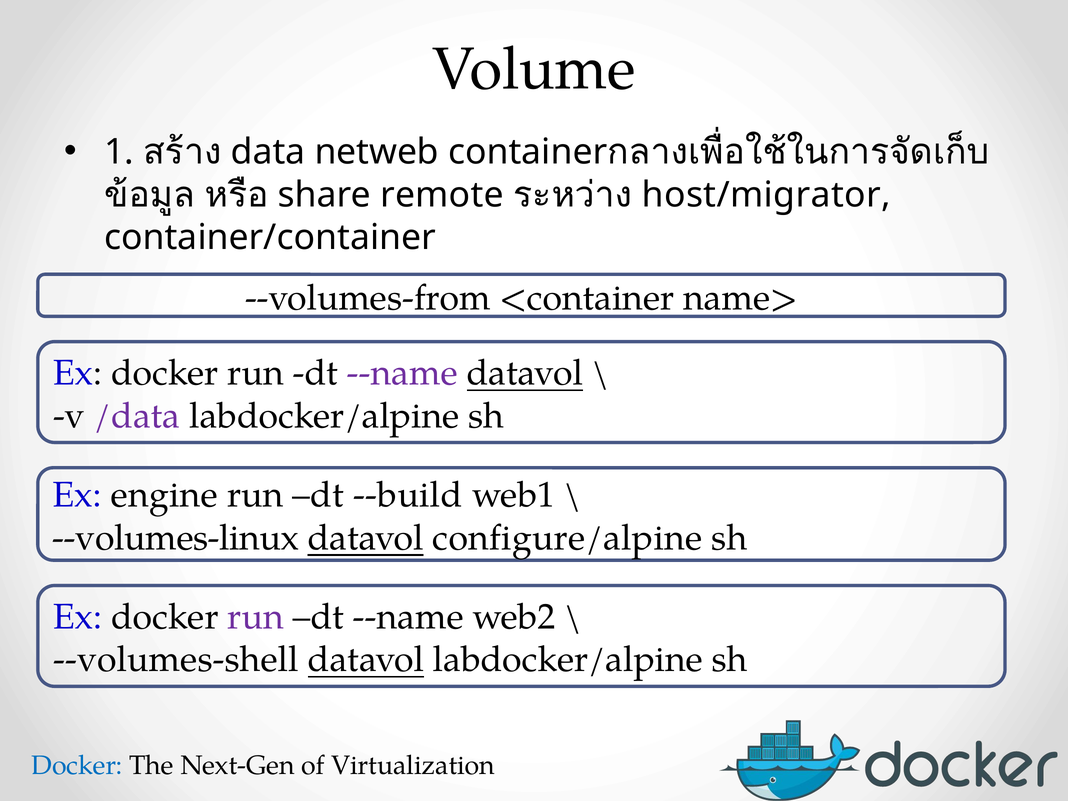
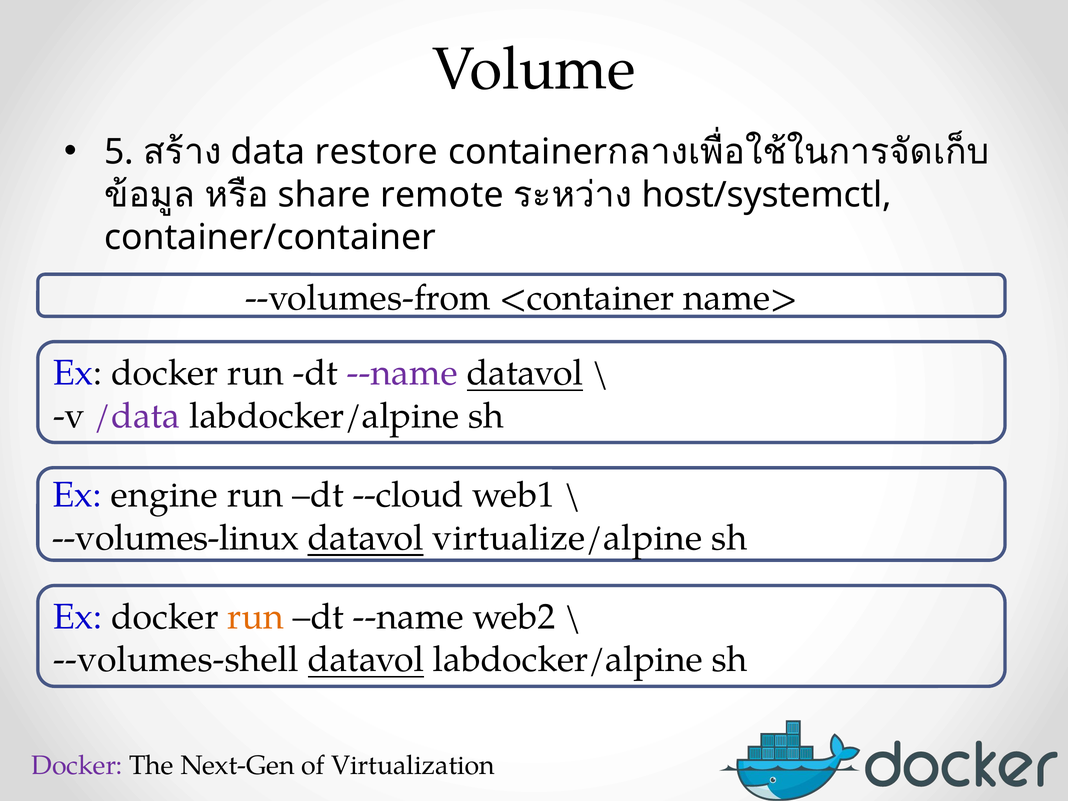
1: 1 -> 5
netweb: netweb -> restore
host/migrator: host/migrator -> host/systemctl
--build: --build -> --cloud
configure/alpine: configure/alpine -> virtualize/alpine
run at (256, 617) colour: purple -> orange
Docker at (77, 766) colour: blue -> purple
